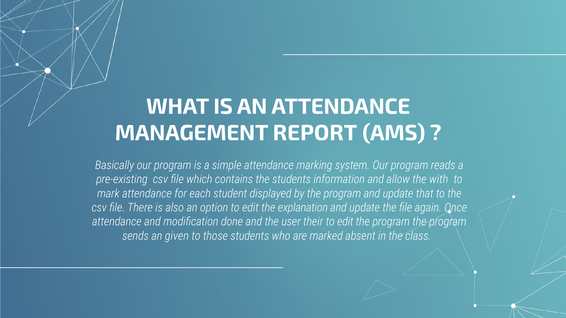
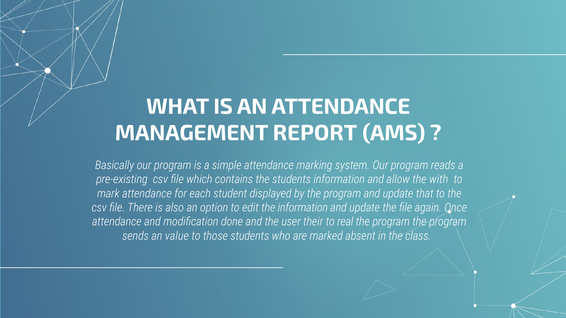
the explanation: explanation -> information
edit at (345, 222): edit -> real
given: given -> value
